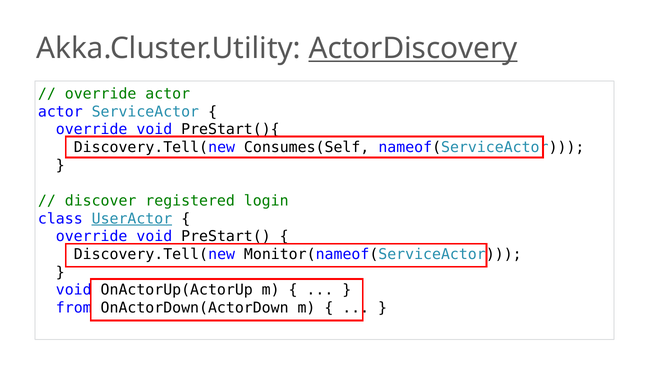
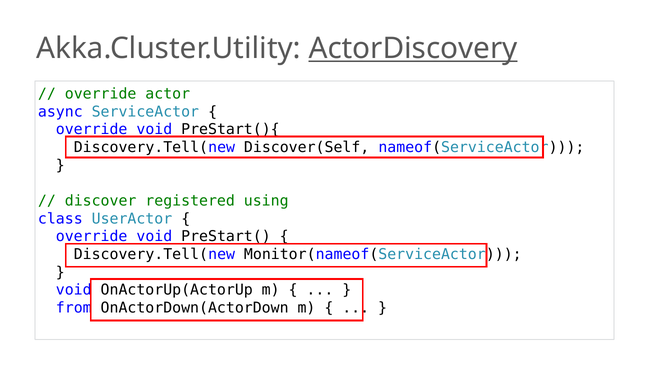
actor at (60, 112): actor -> async
Consumes(Self: Consumes(Self -> Discover(Self
login: login -> using
UserActor underline: present -> none
